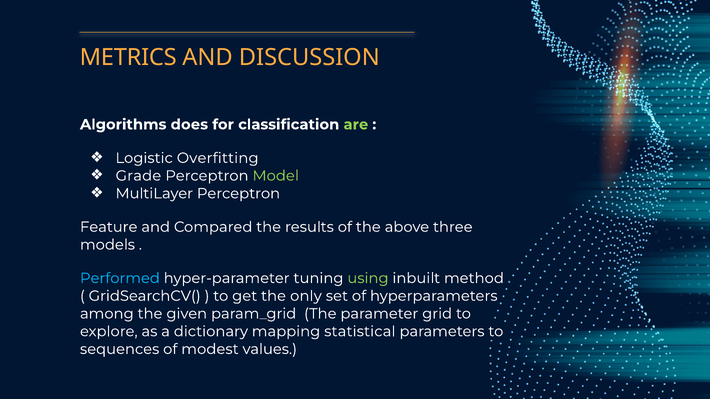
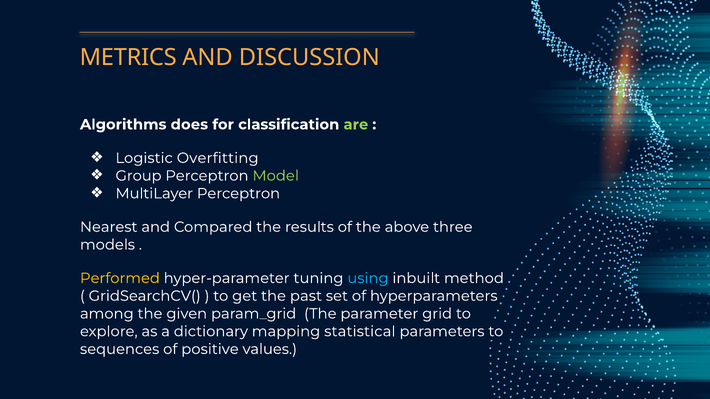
Grade: Grade -> Group
Feature: Feature -> Nearest
Performed colour: light blue -> yellow
using colour: light green -> light blue
only: only -> past
modest: modest -> positive
